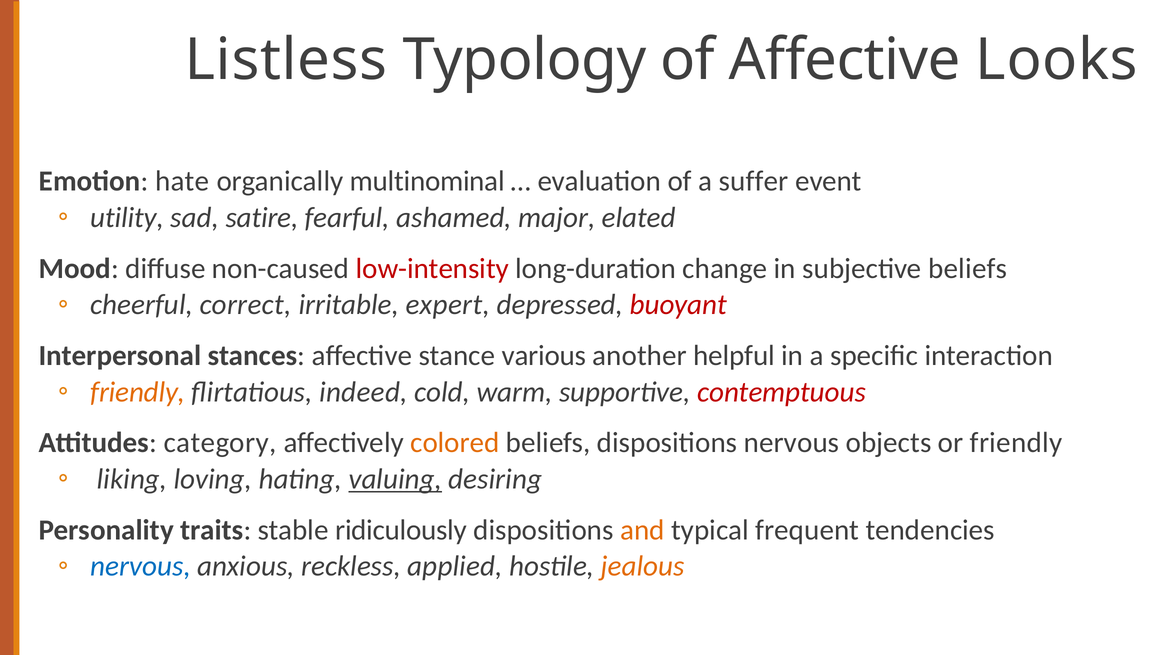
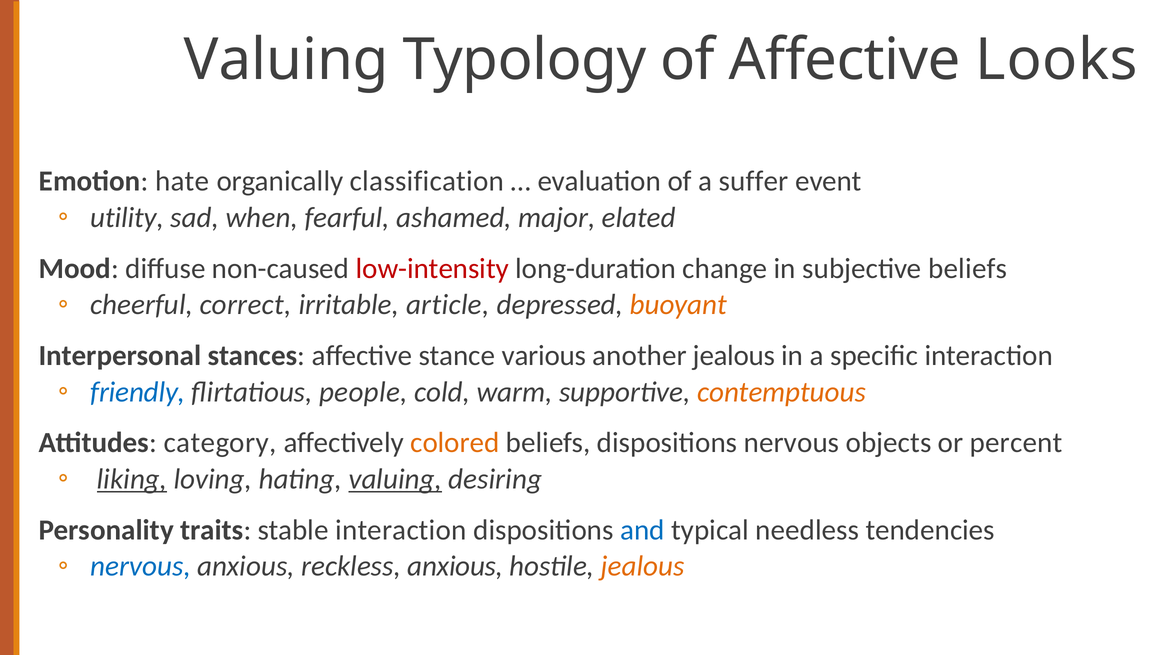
Listless at (286, 60): Listless -> Valuing
multinominal: multinominal -> classification
satire: satire -> when
expert: expert -> article
buoyant colour: red -> orange
another helpful: helpful -> jealous
friendly at (138, 392) colour: orange -> blue
indeed: indeed -> people
contemptuous colour: red -> orange
or friendly: friendly -> percent
liking underline: none -> present
stable ridiculously: ridiculously -> interaction
and colour: orange -> blue
frequent: frequent -> needless
reckless applied: applied -> anxious
